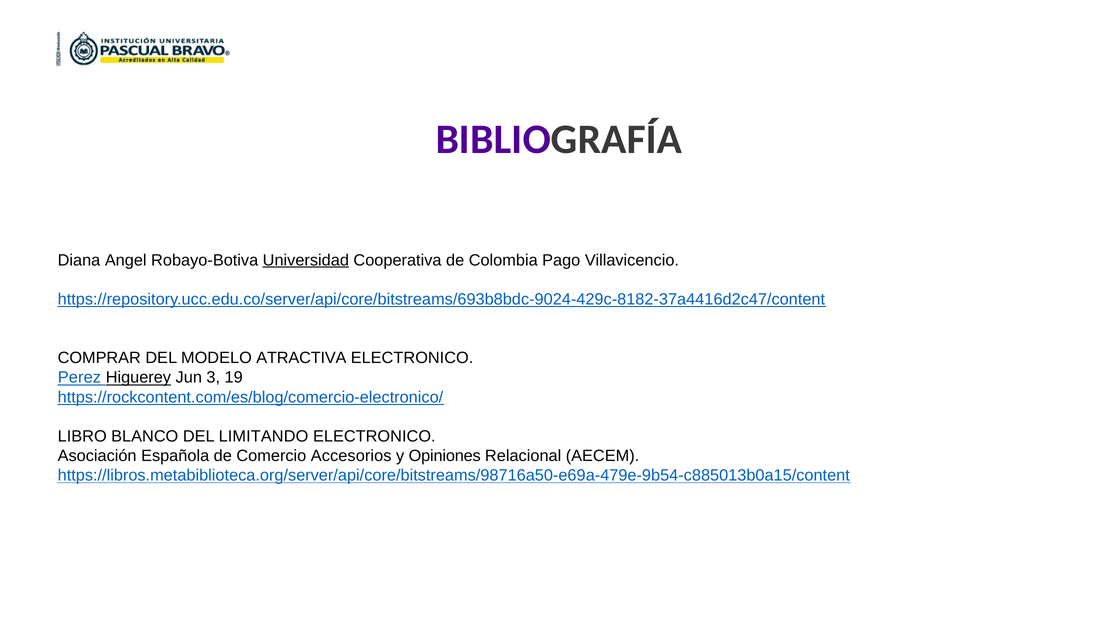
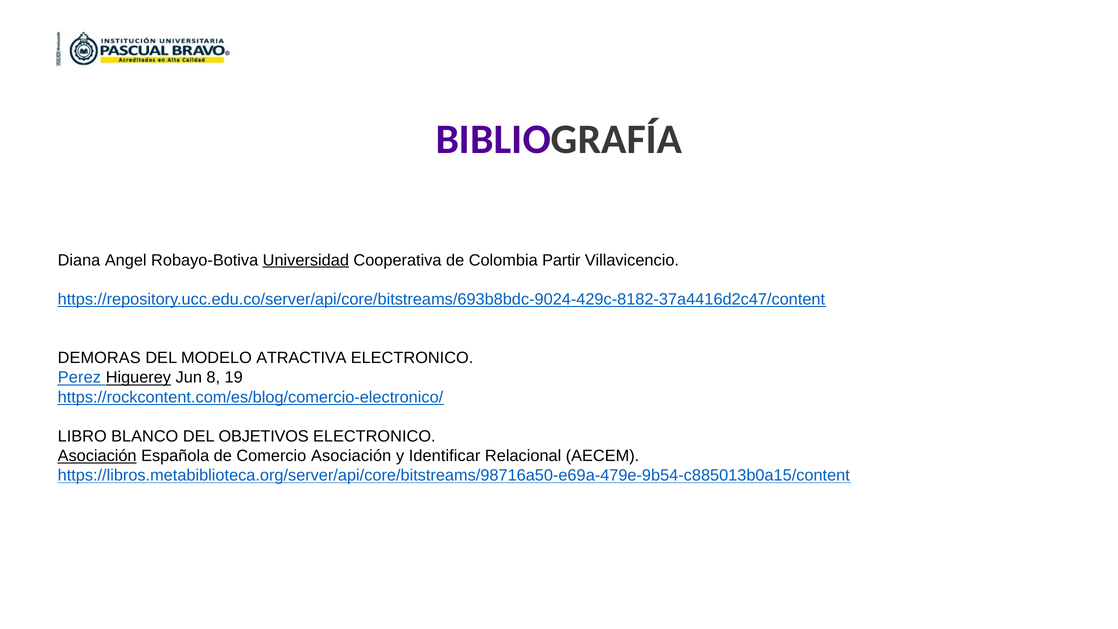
Pago: Pago -> Partir
COMPRAR: COMPRAR -> DEMORAS
3: 3 -> 8
LIMITANDO: LIMITANDO -> OBJETIVOS
Asociación at (97, 456) underline: none -> present
Comercio Accesorios: Accesorios -> Asociación
Opiniones: Opiniones -> Identificar
